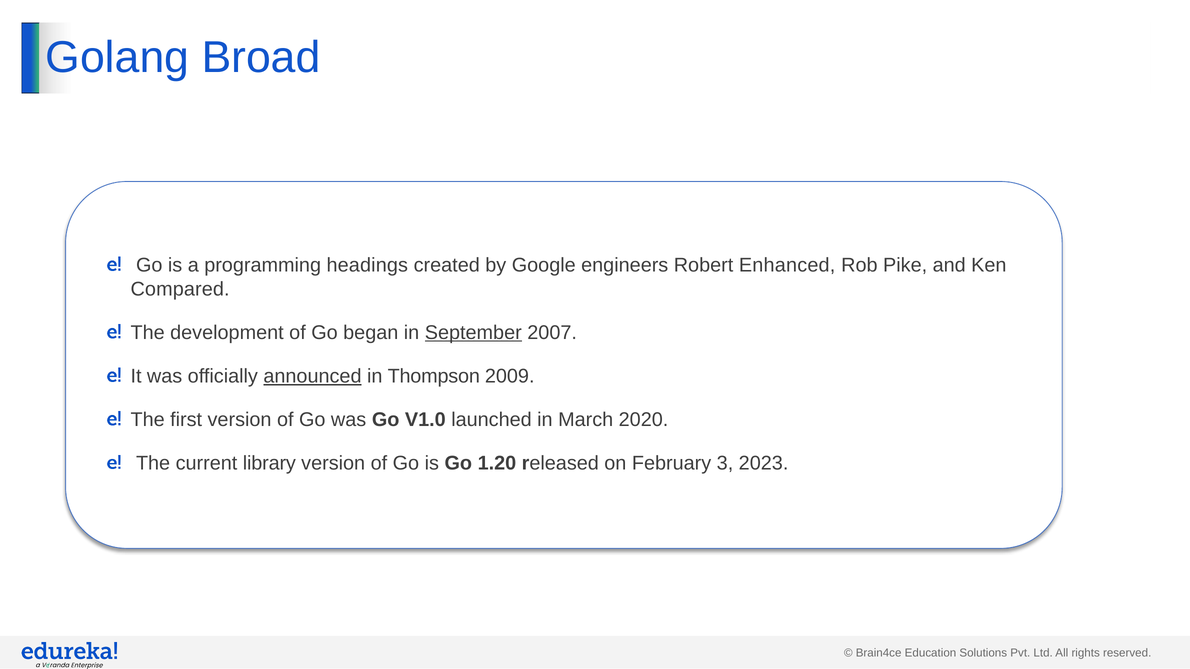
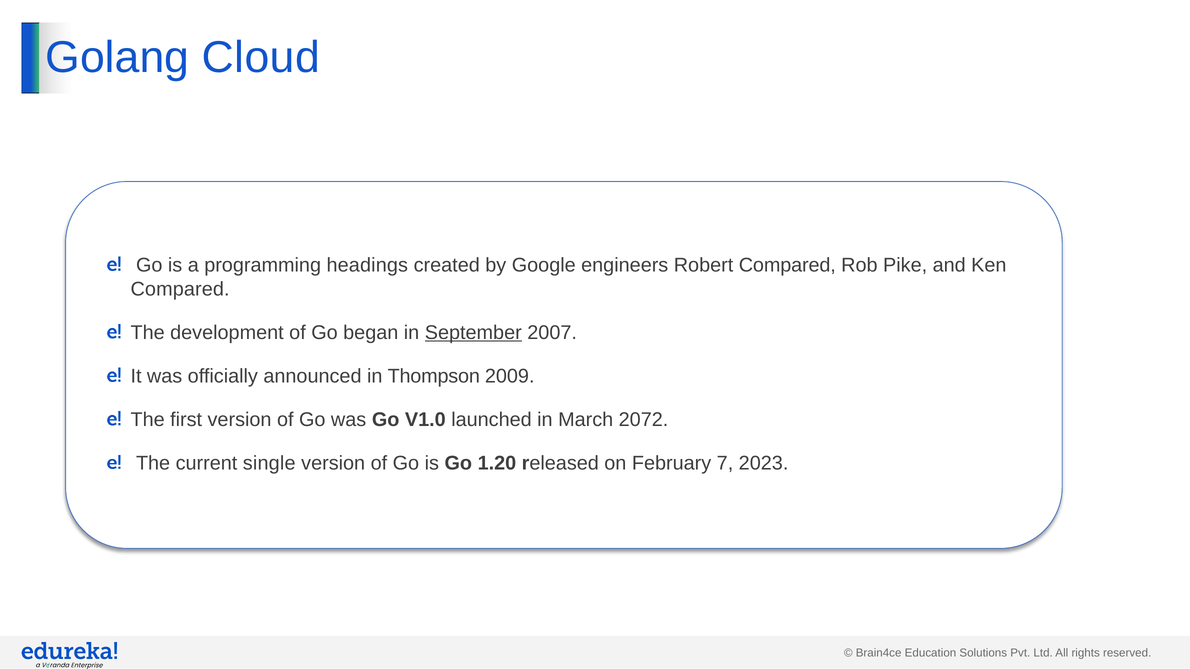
Broad: Broad -> Cloud
Robert Enhanced: Enhanced -> Compared
announced underline: present -> none
2020: 2020 -> 2072
library: library -> single
3: 3 -> 7
